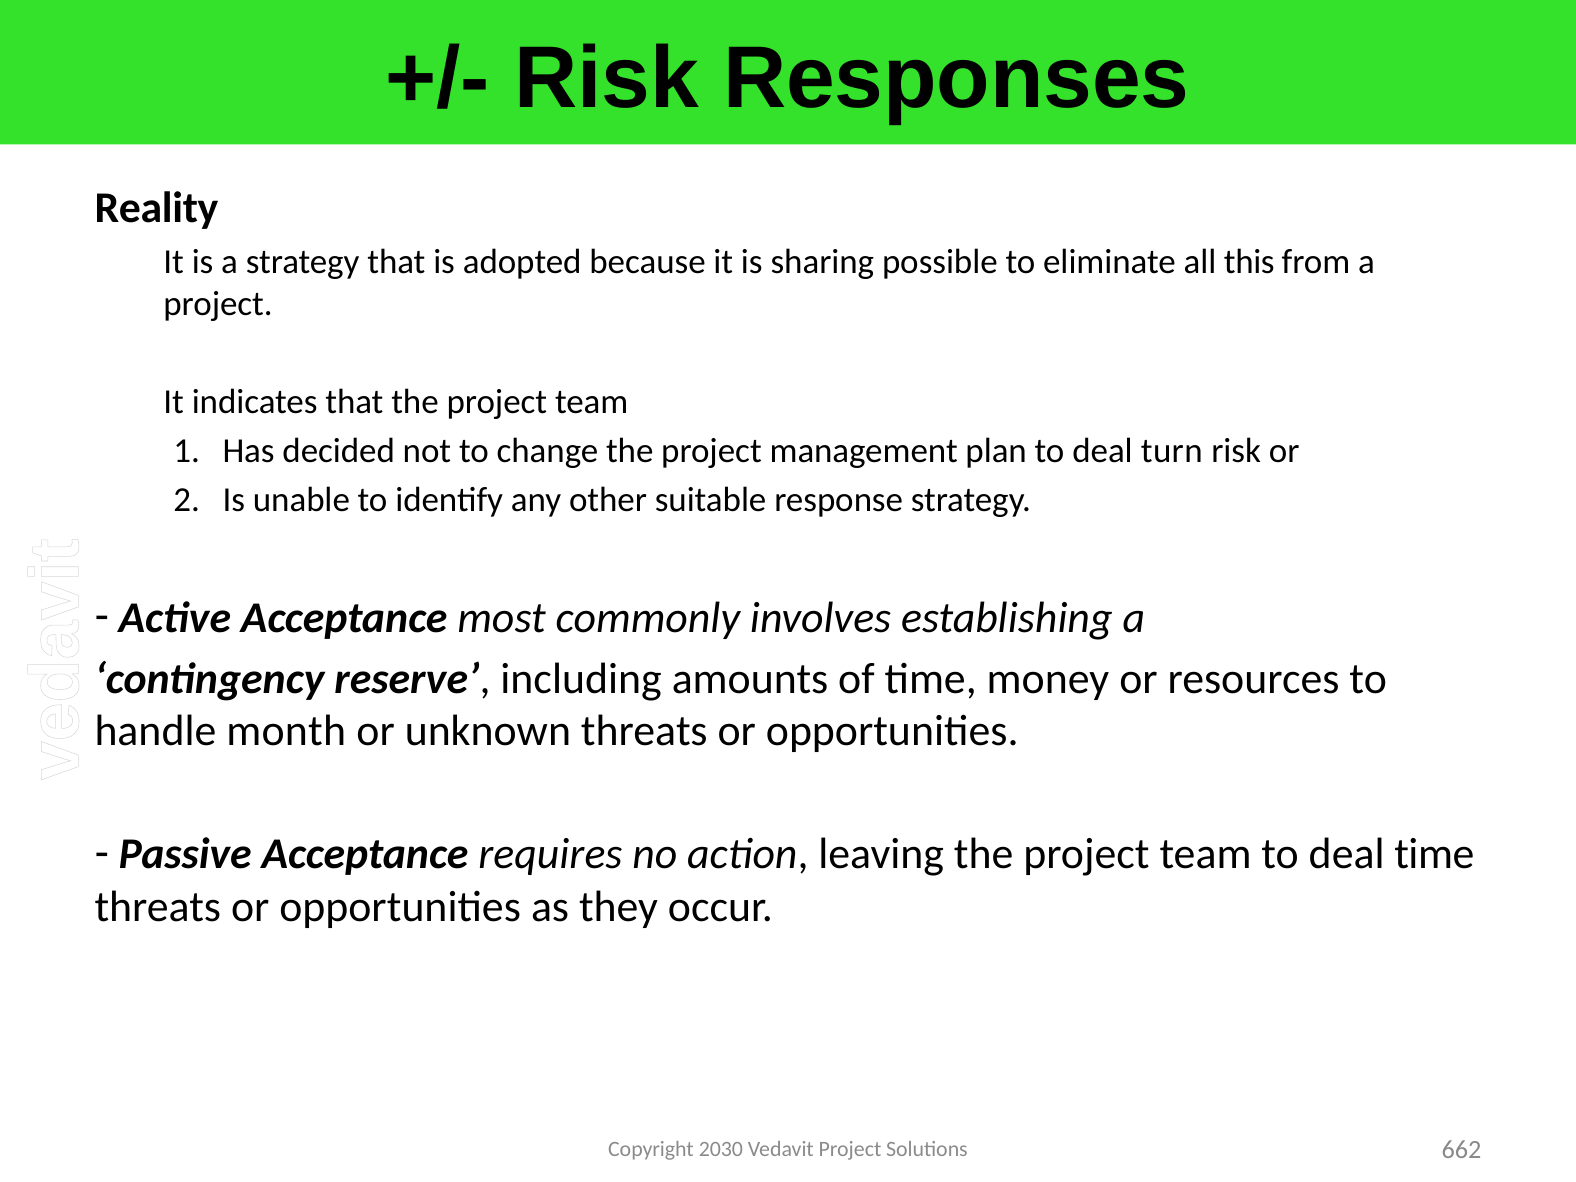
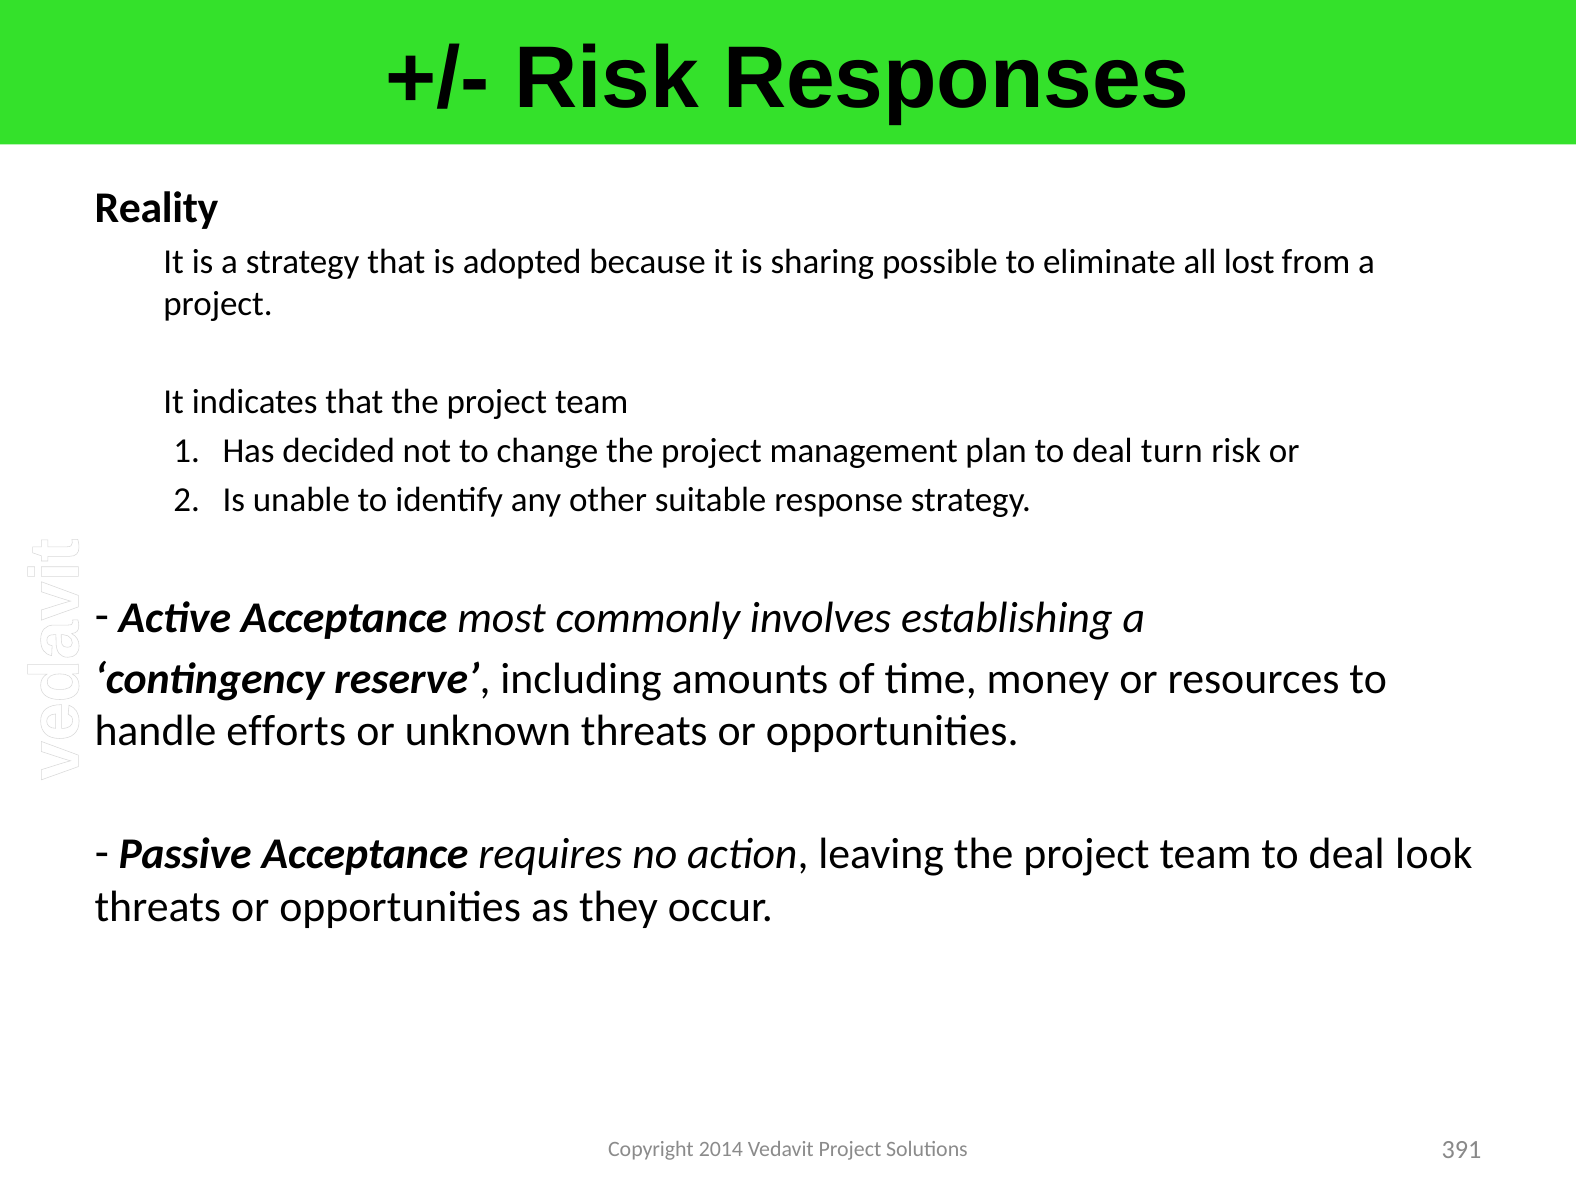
this: this -> lost
month: month -> efforts
deal time: time -> look
2030: 2030 -> 2014
662: 662 -> 391
